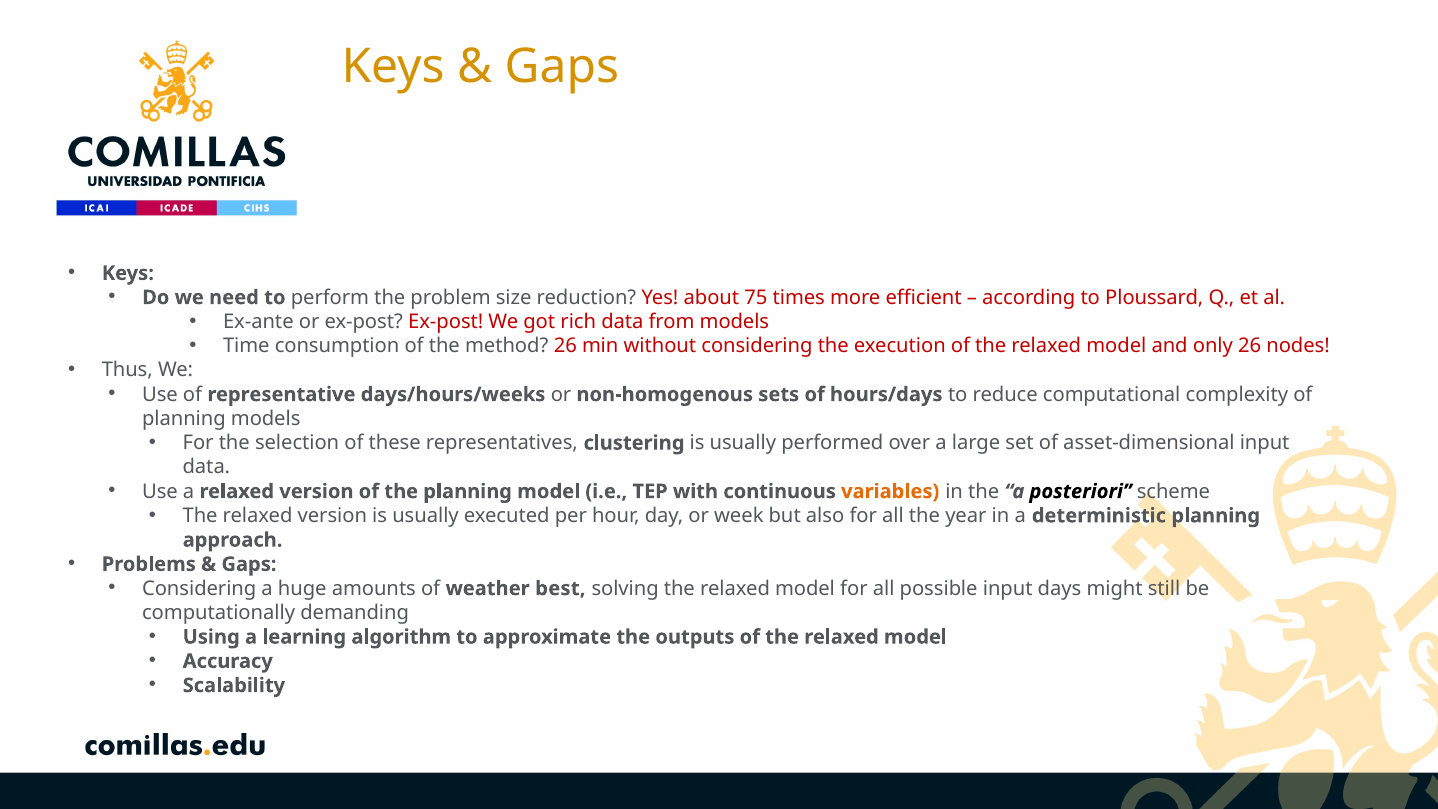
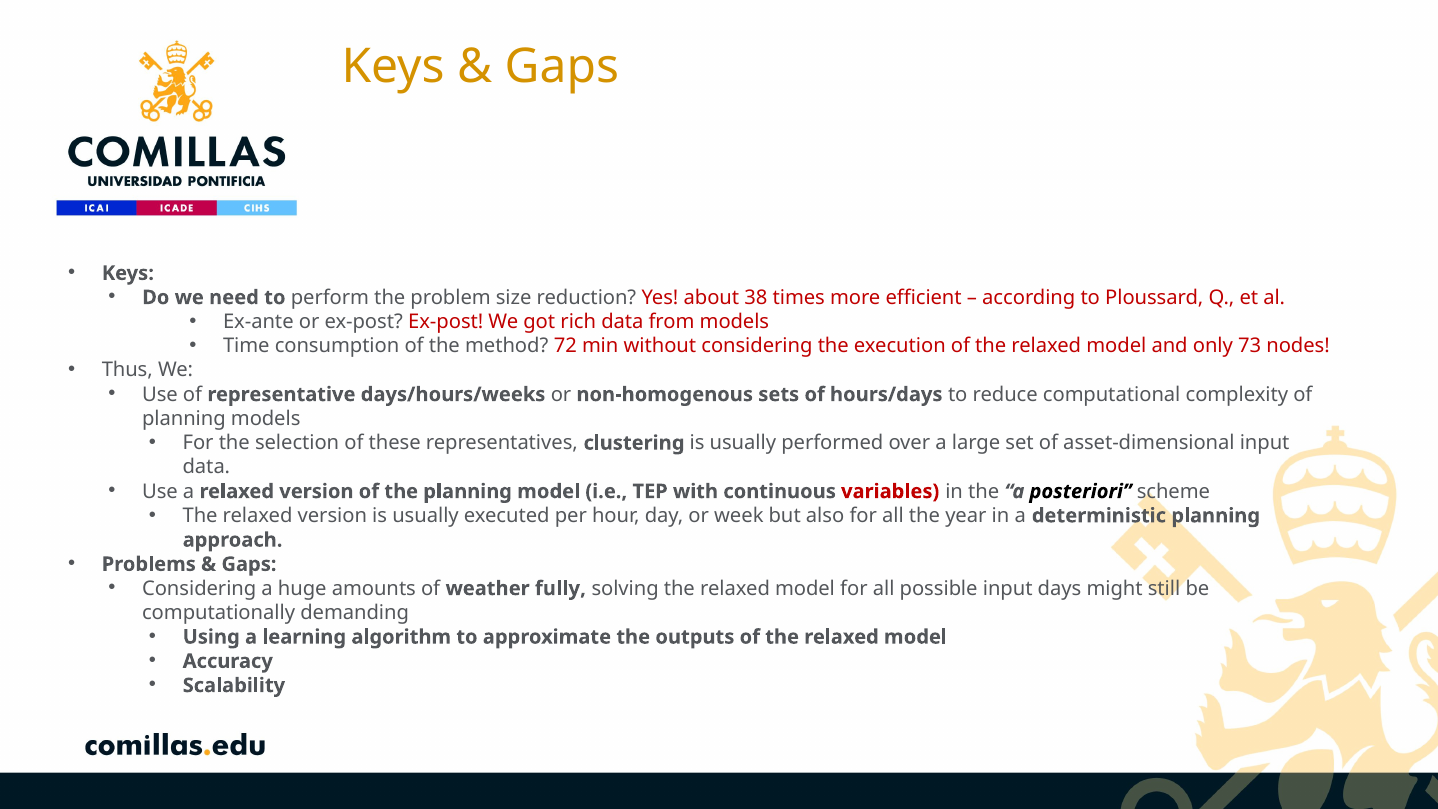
75: 75 -> 38
method 26: 26 -> 72
only 26: 26 -> 73
variables colour: orange -> red
best: best -> fully
